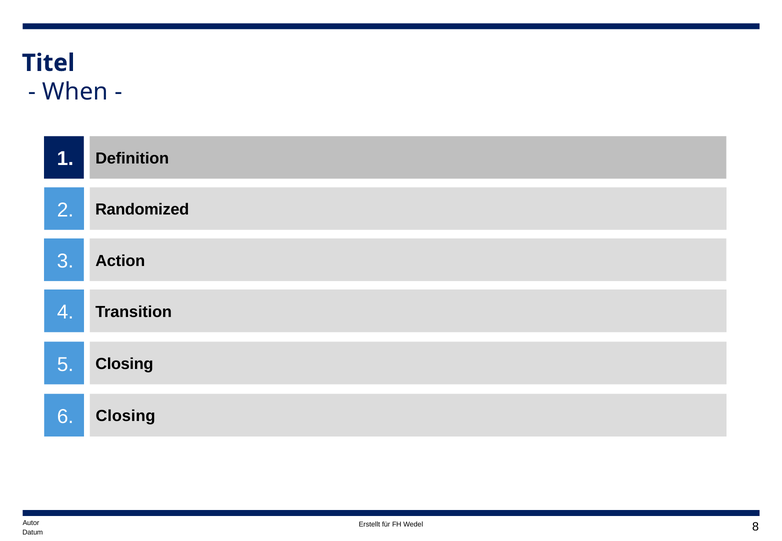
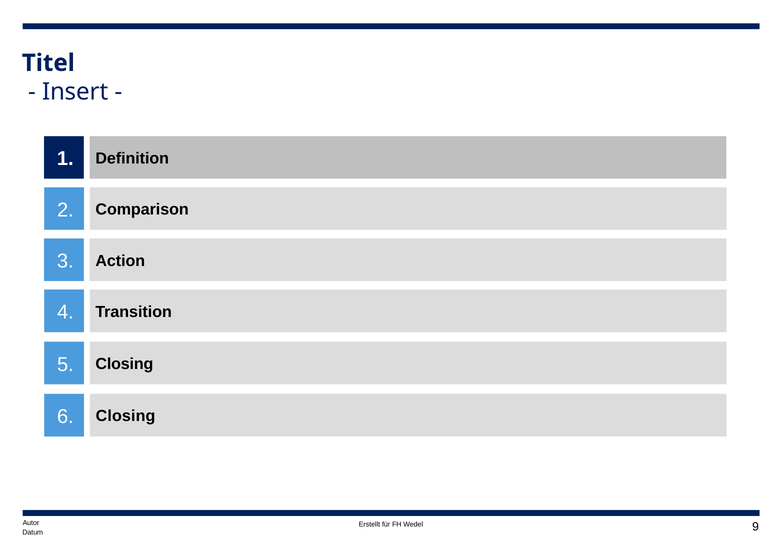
When: When -> Insert
Randomized: Randomized -> Comparison
8: 8 -> 9
